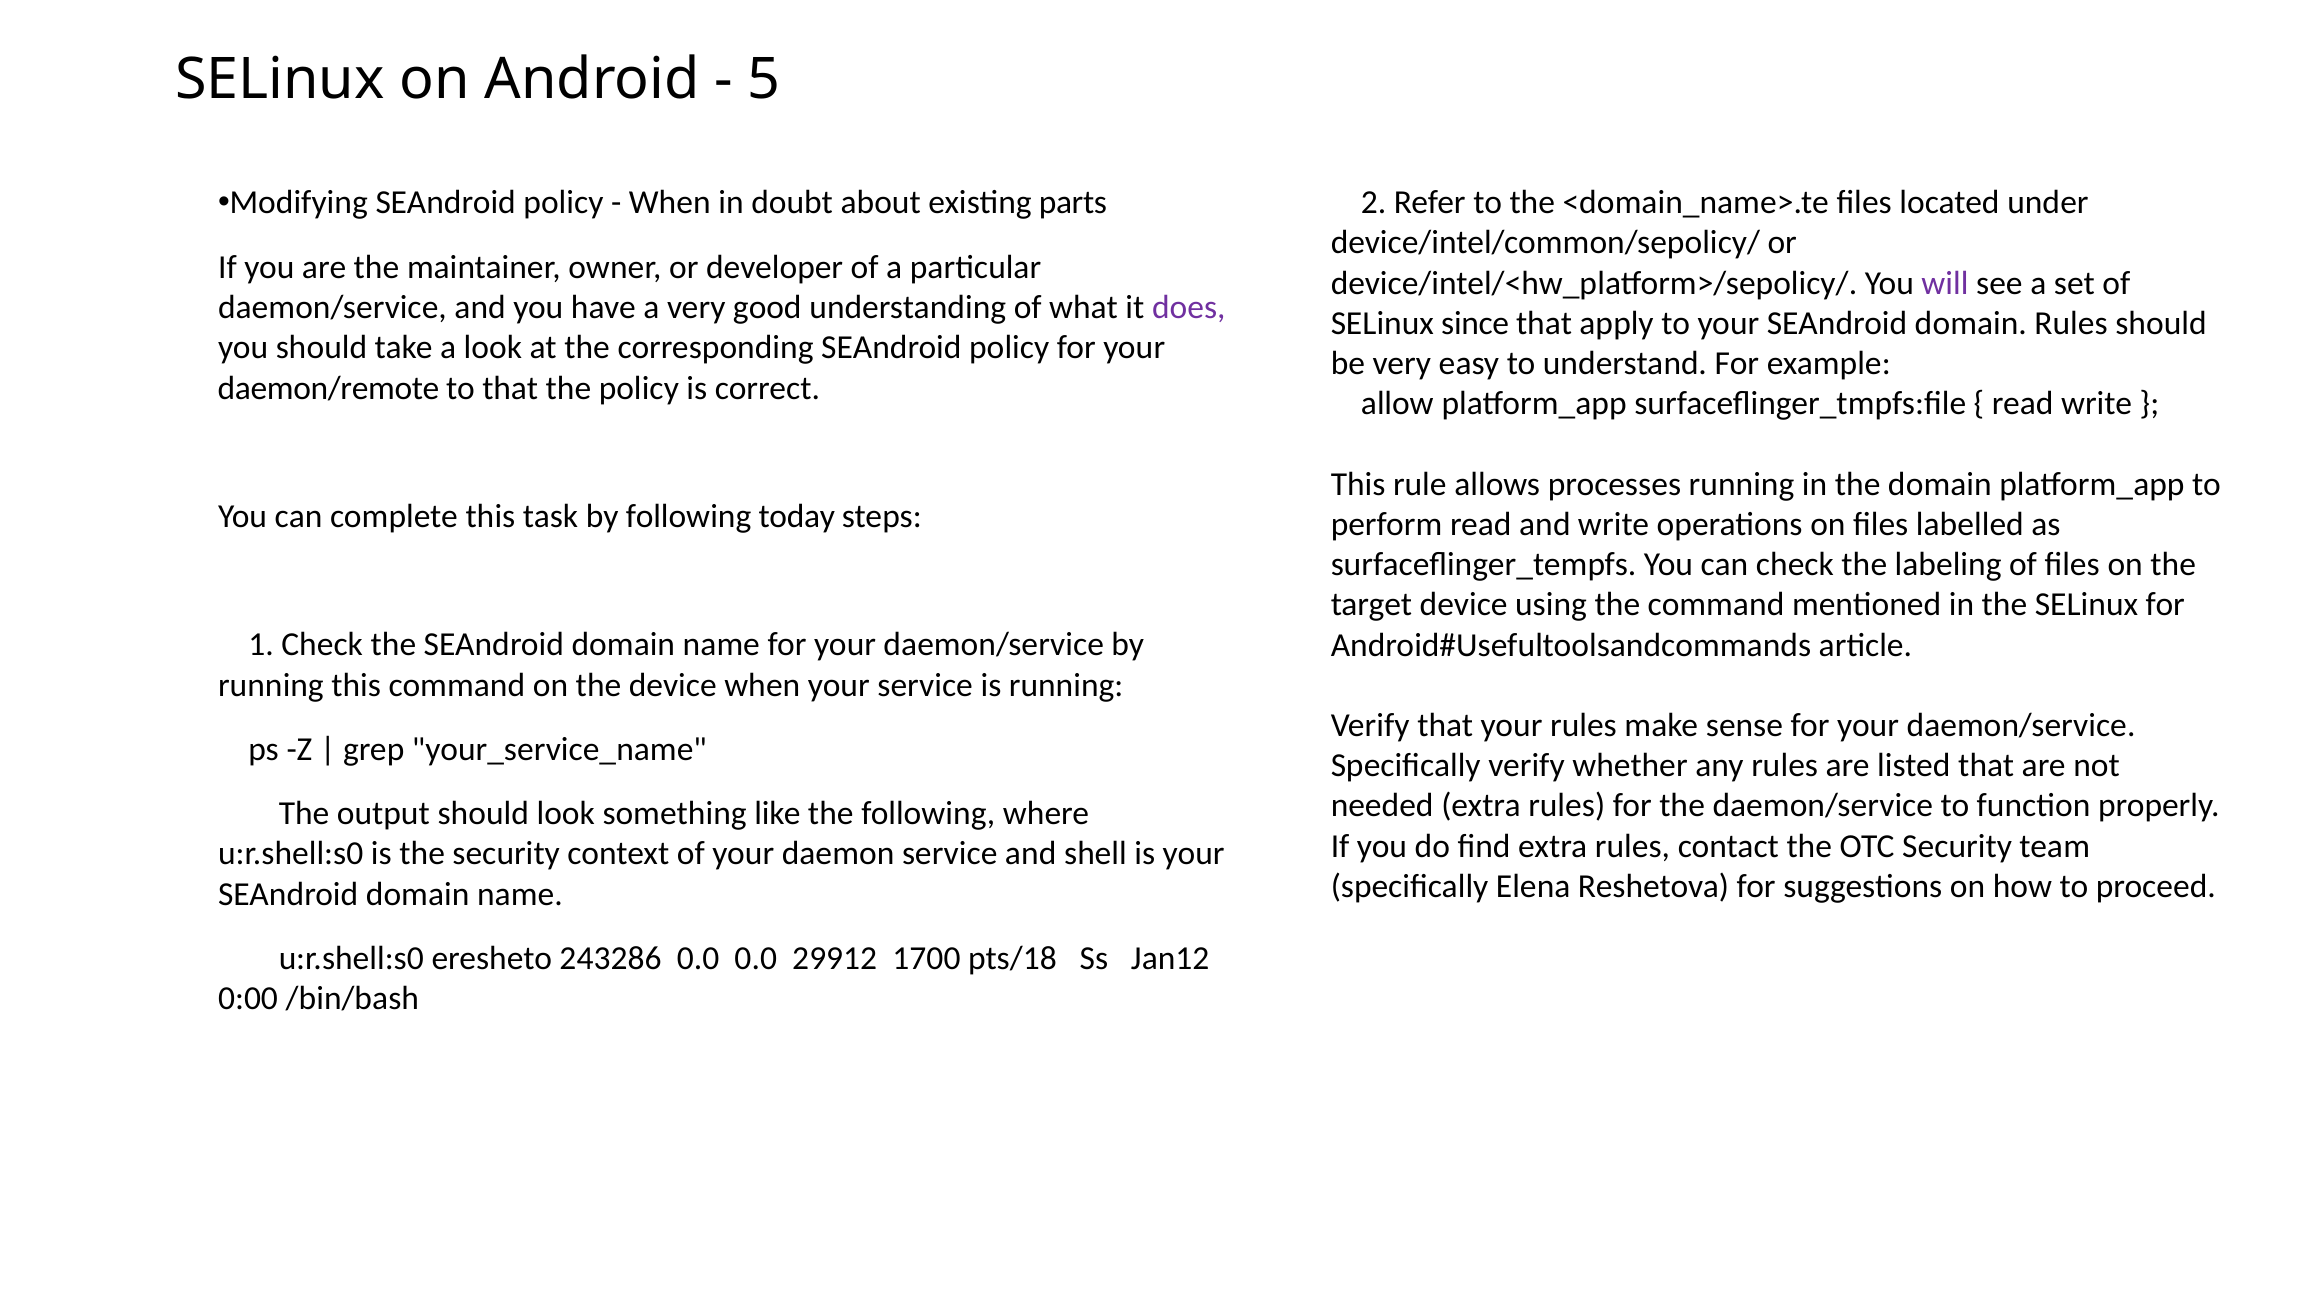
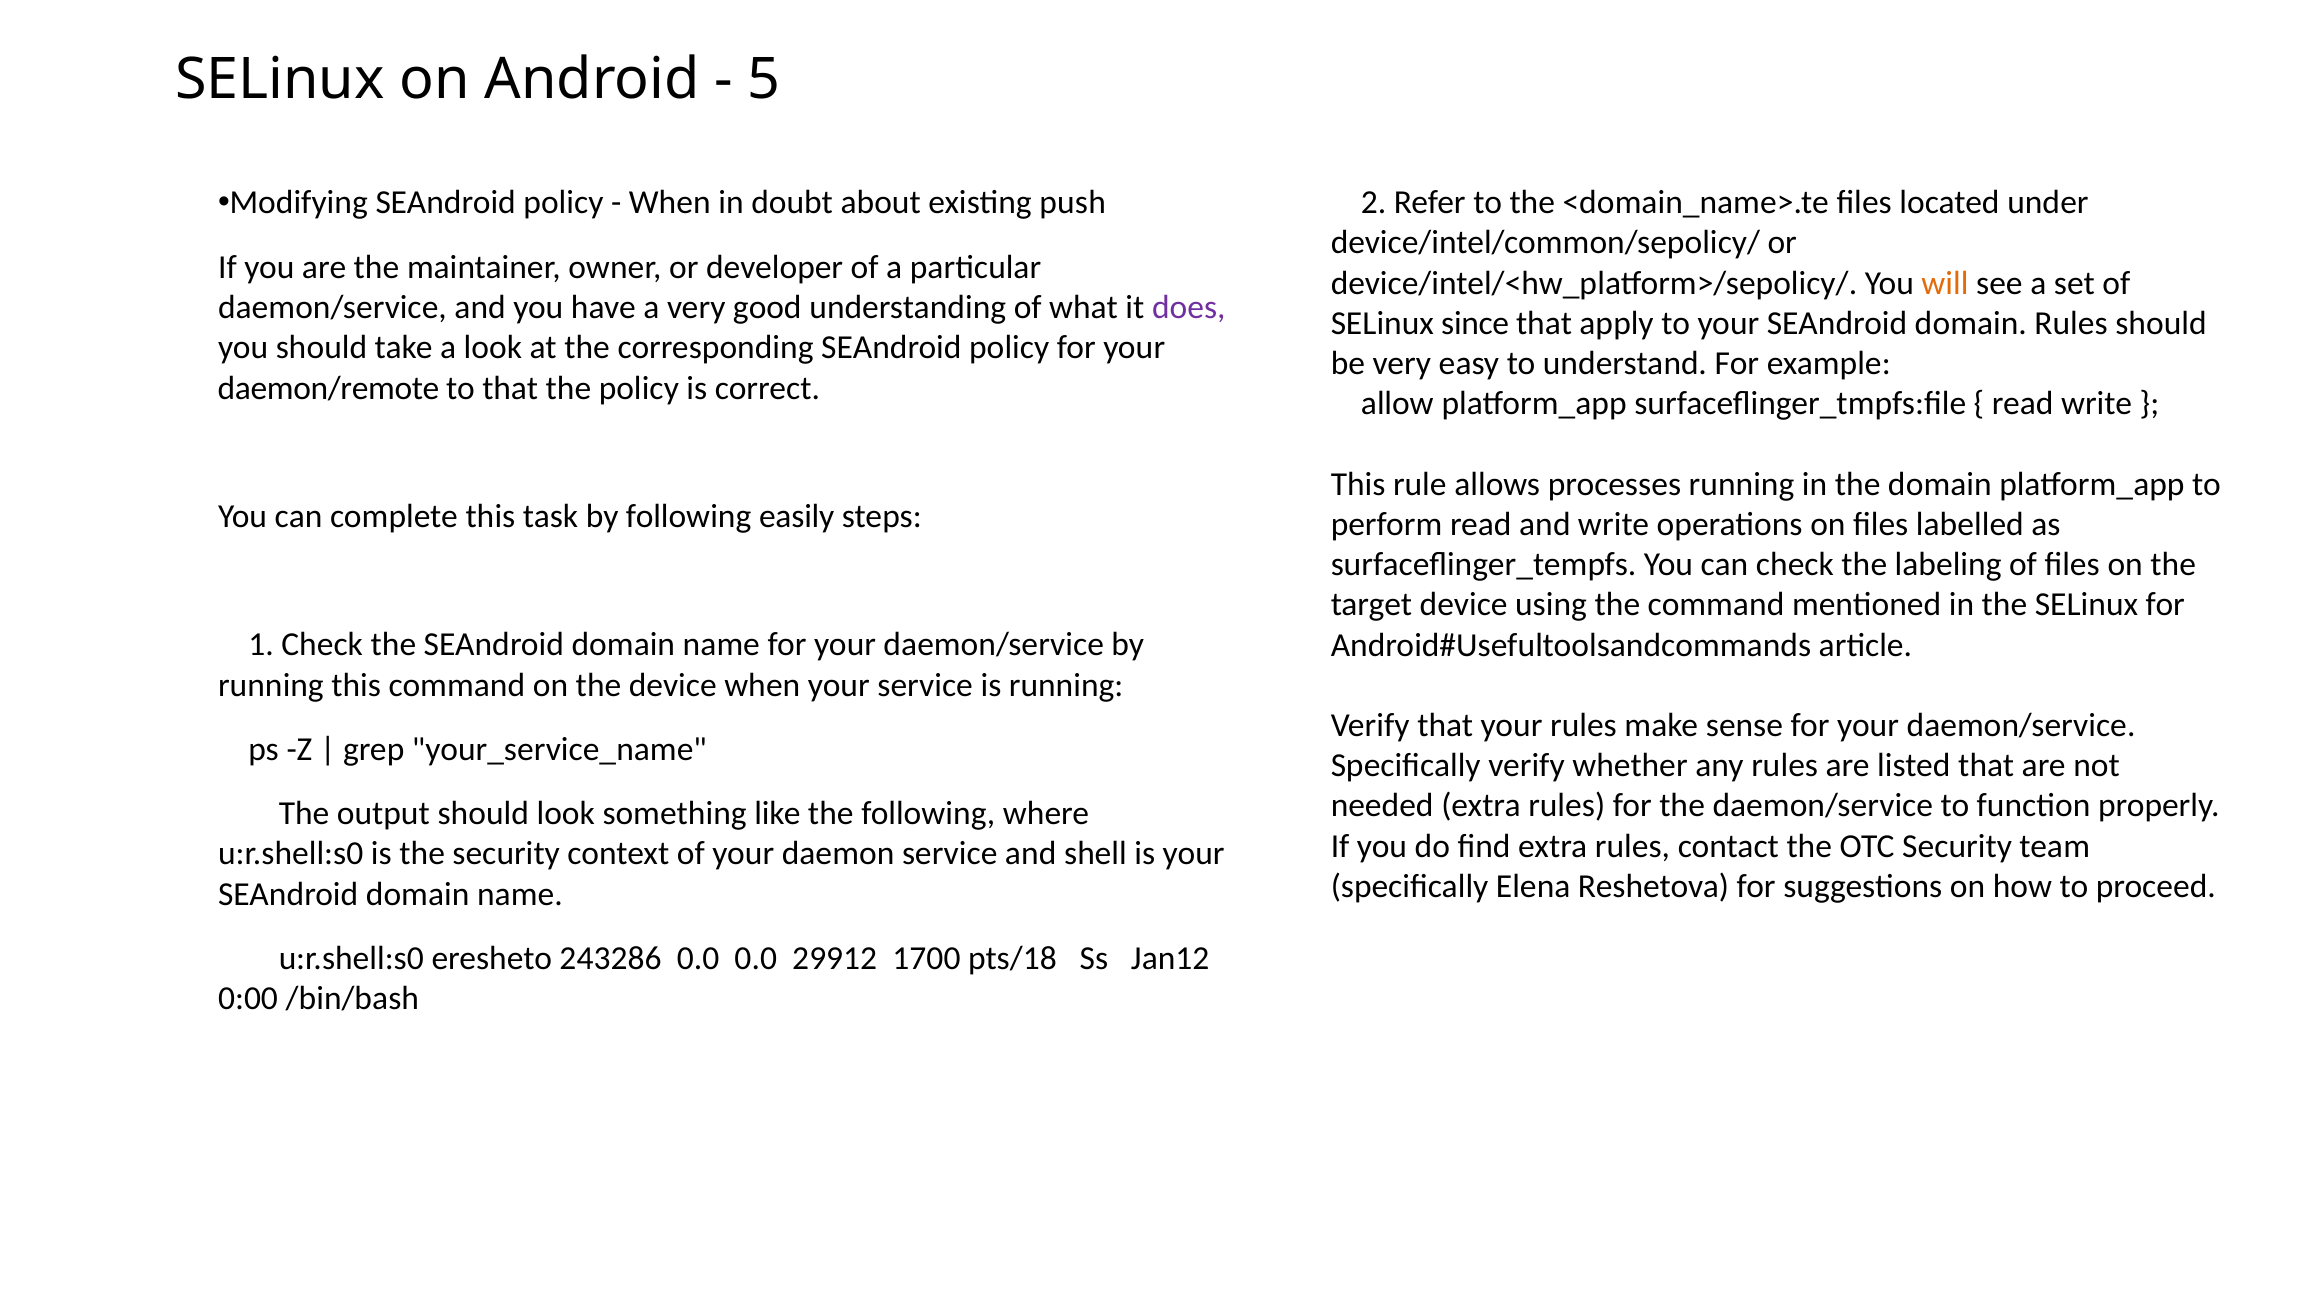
parts: parts -> push
will colour: purple -> orange
today: today -> easily
